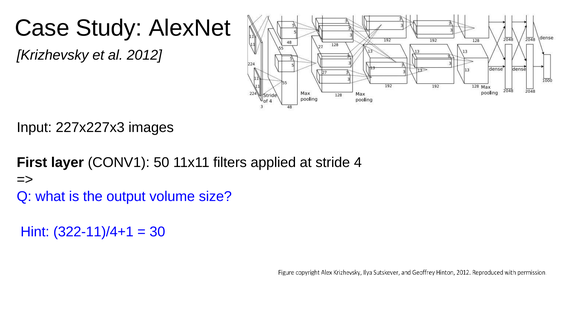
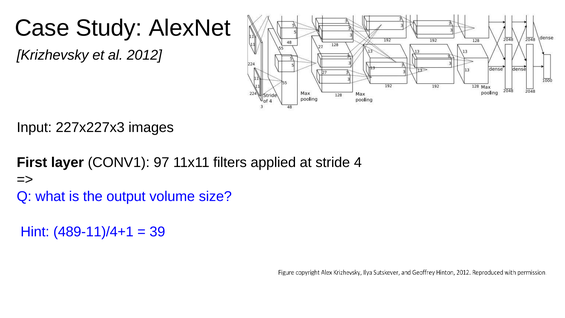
50: 50 -> 97
322-11)/4+1: 322-11)/4+1 -> 489-11)/4+1
30: 30 -> 39
